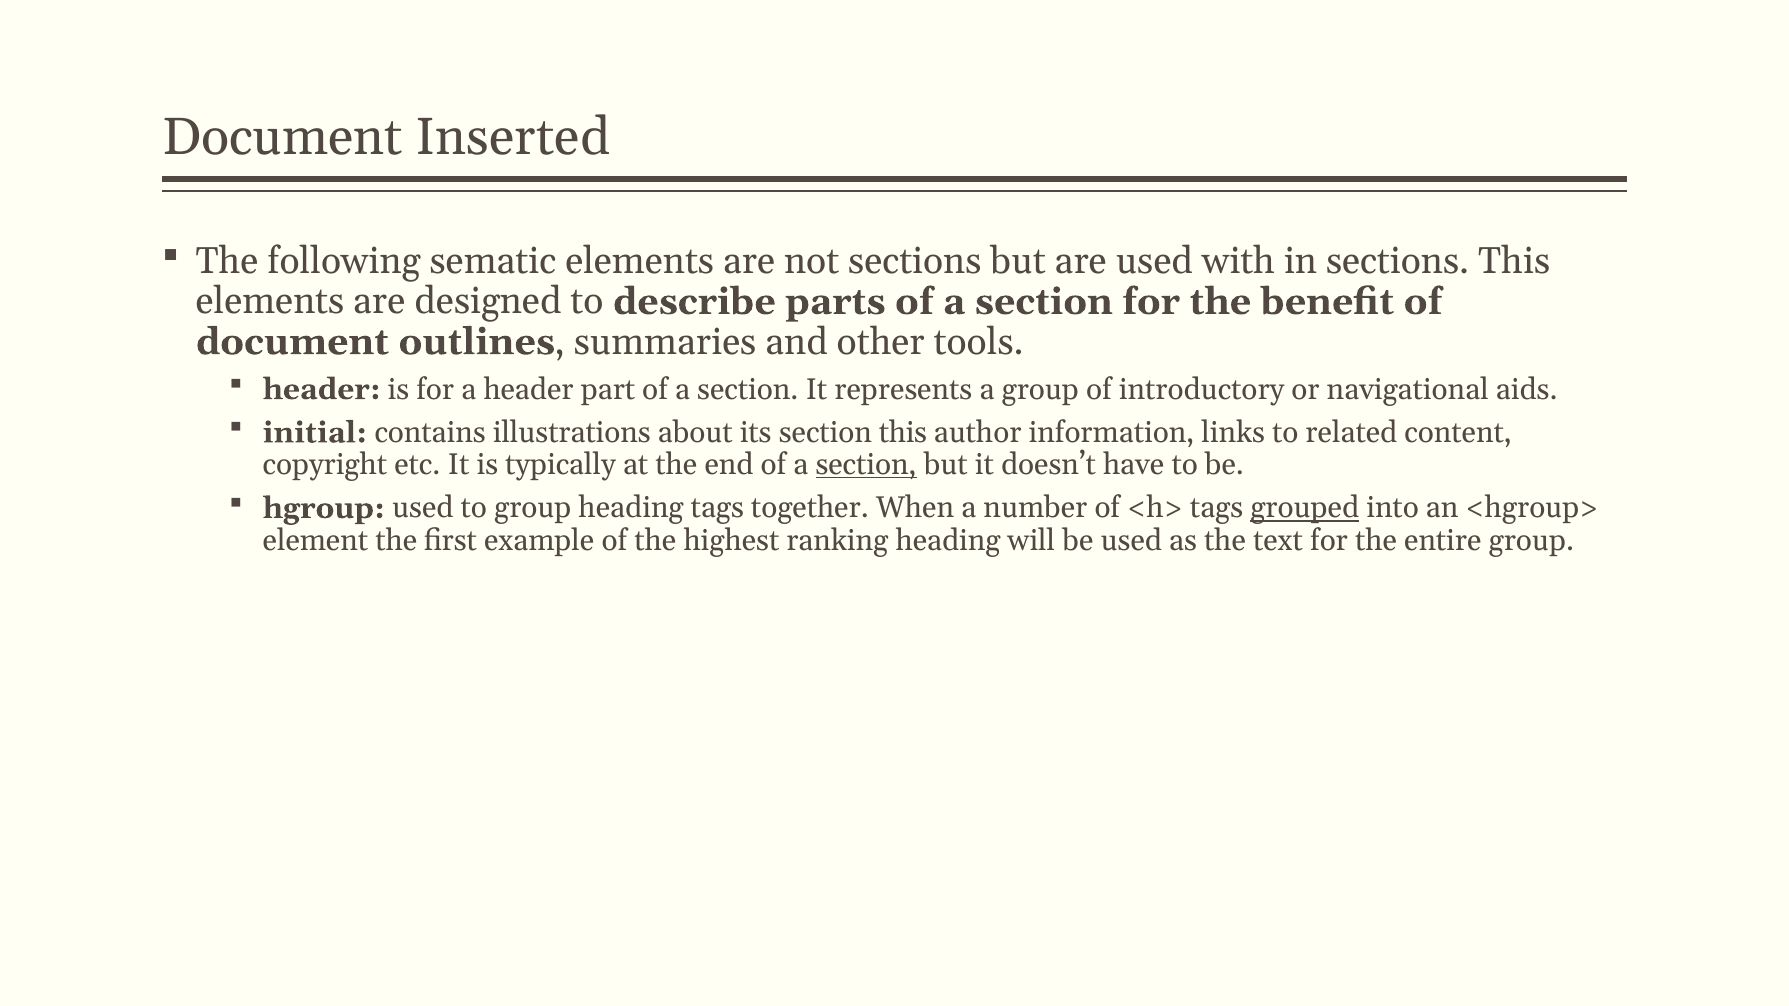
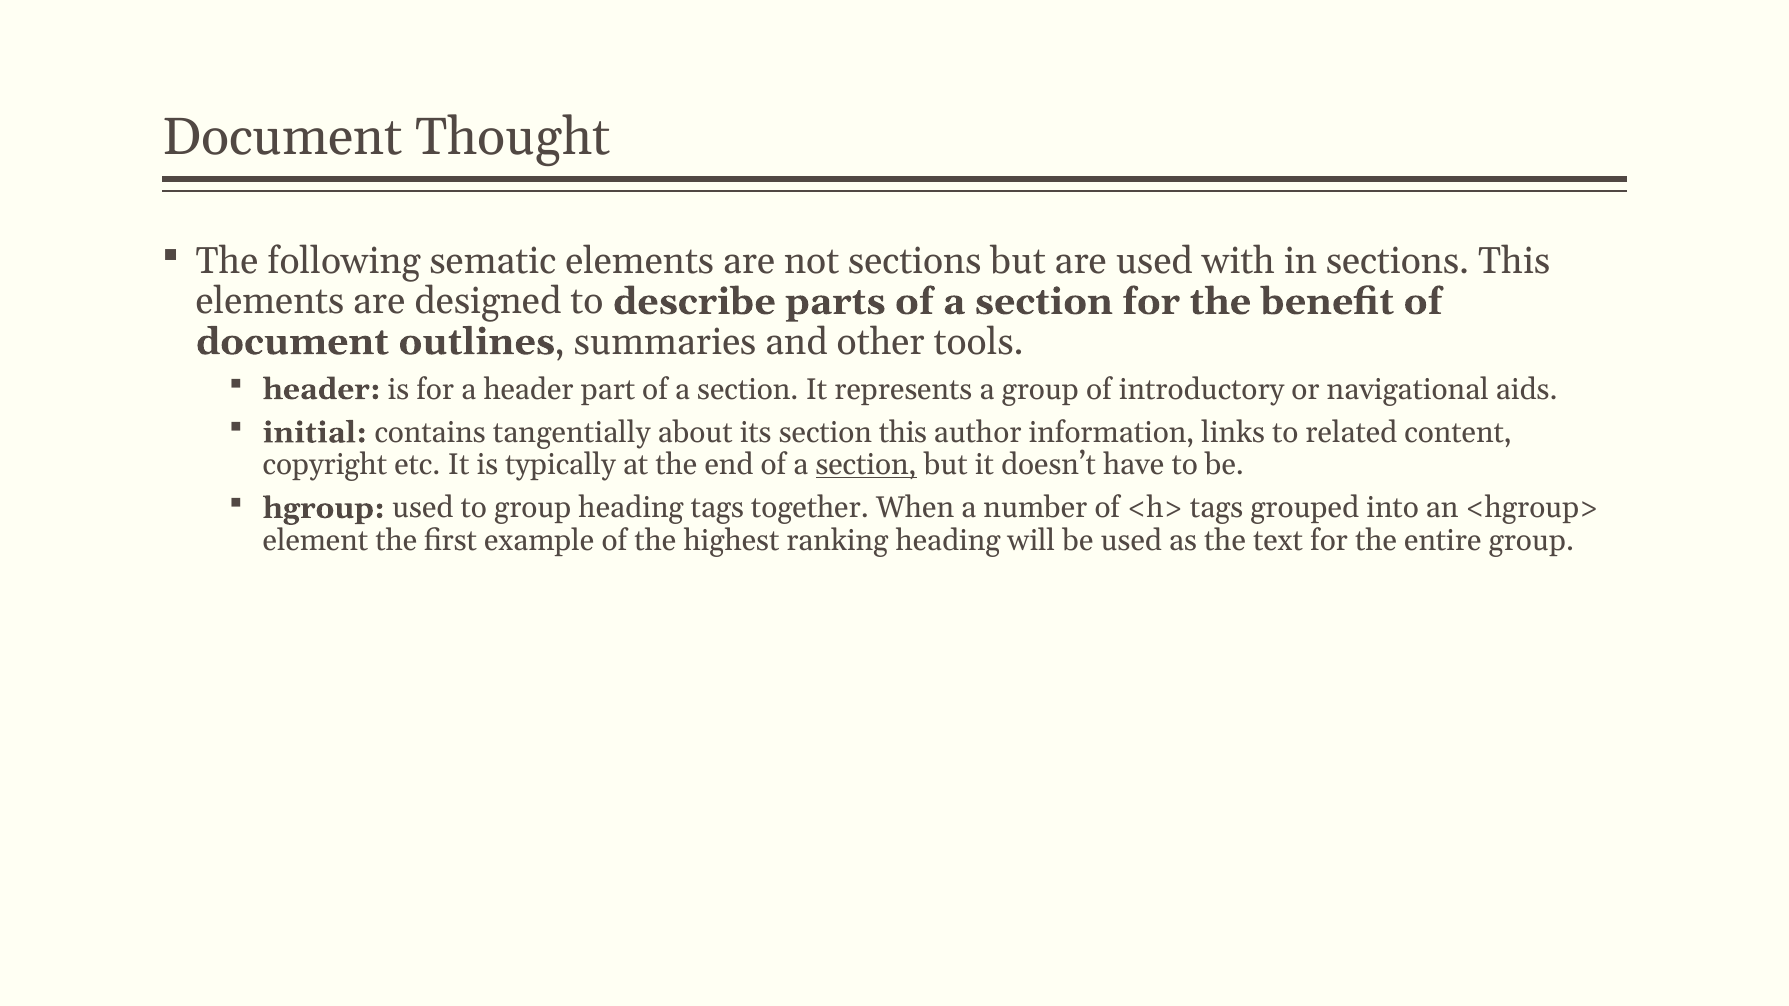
Inserted: Inserted -> Thought
illustrations: illustrations -> tangentially
grouped underline: present -> none
